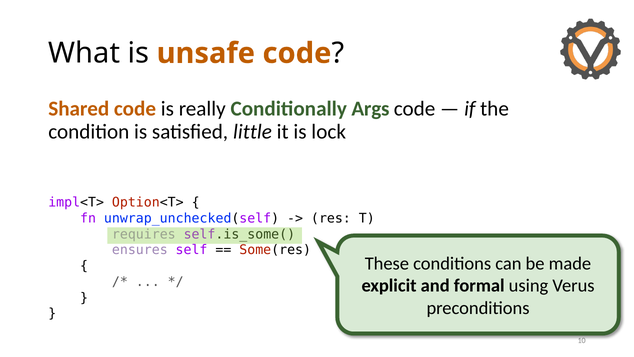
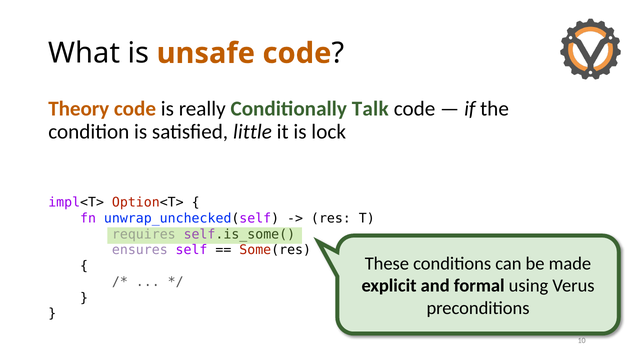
Shared: Shared -> Theory
Args: Args -> Talk
